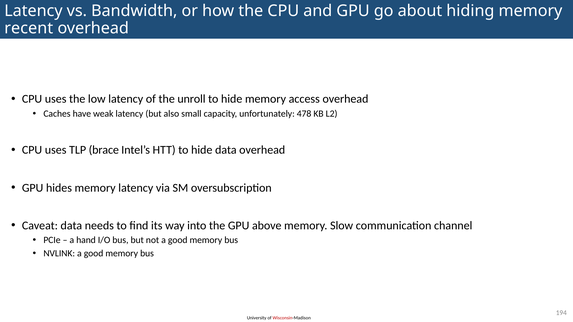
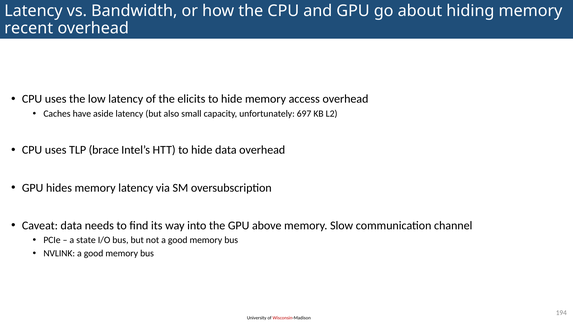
unroll: unroll -> elicits
weak: weak -> aside
478: 478 -> 697
hand: hand -> state
